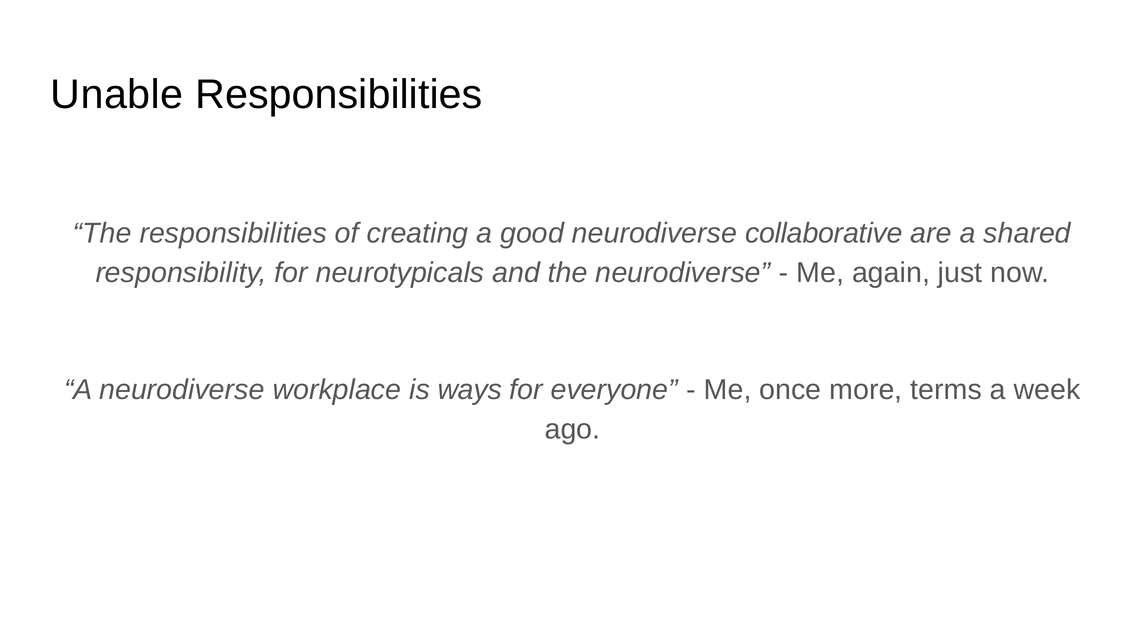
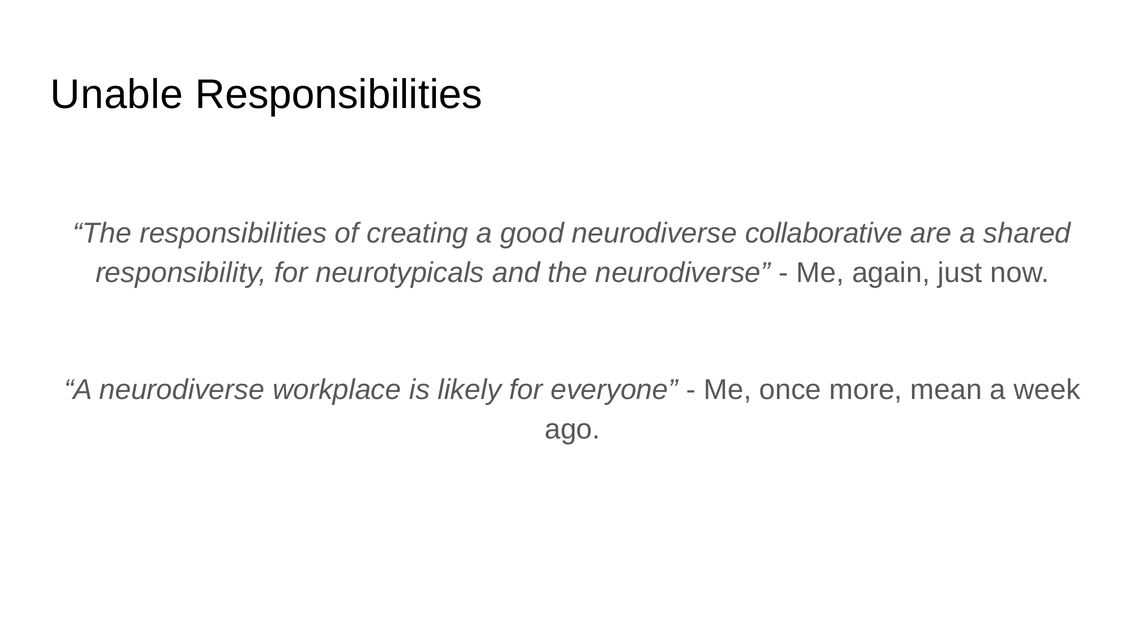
ways: ways -> likely
terms: terms -> mean
